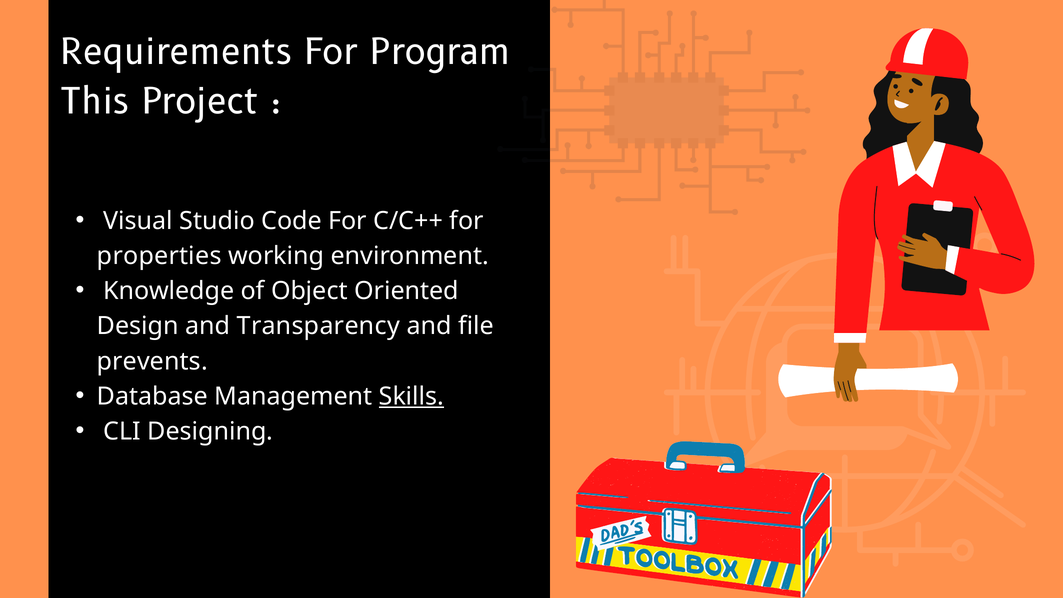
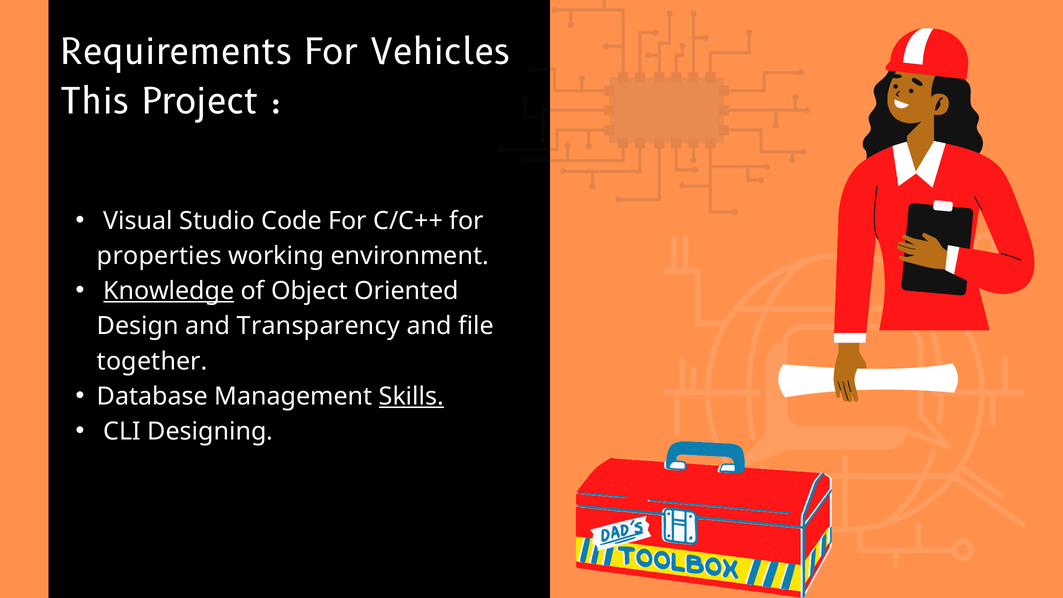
Program: Program -> Vehicles
Knowledge underline: none -> present
prevents: prevents -> together
